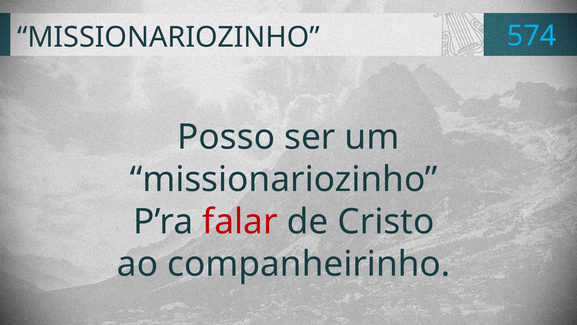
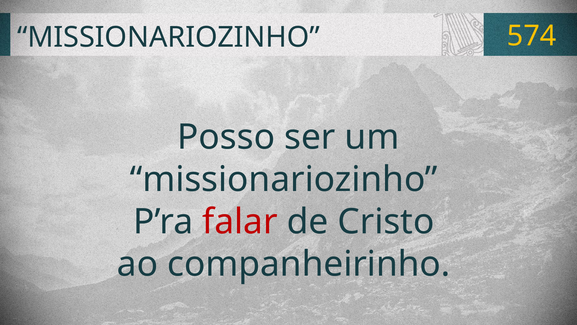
574 colour: light blue -> yellow
